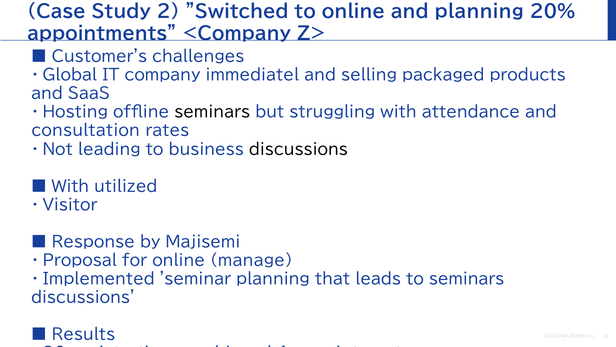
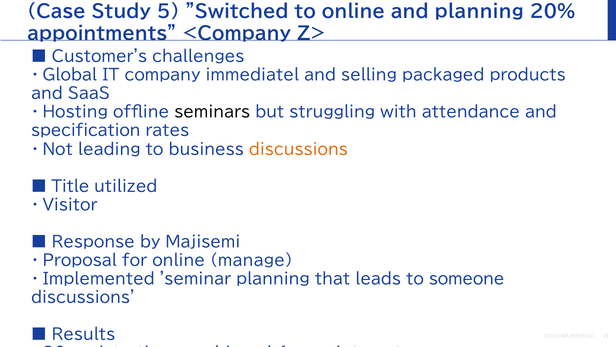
2: 2 -> 5
consultation: consultation -> specification
discussions at (298, 149) colour: black -> orange
With at (70, 186): With -> Title
to seminars: seminars -> someone
